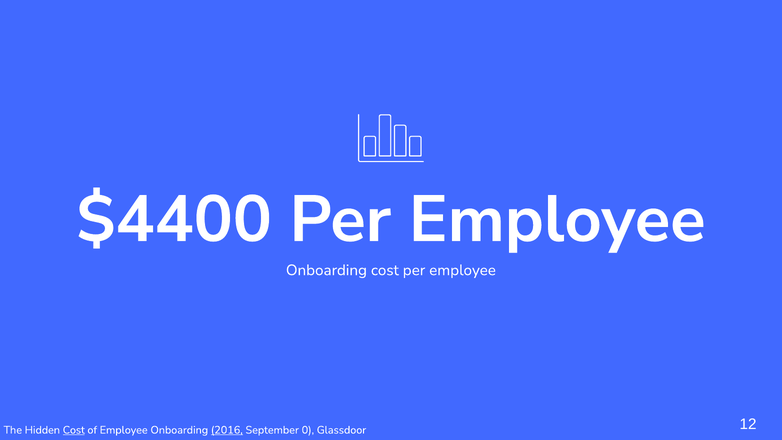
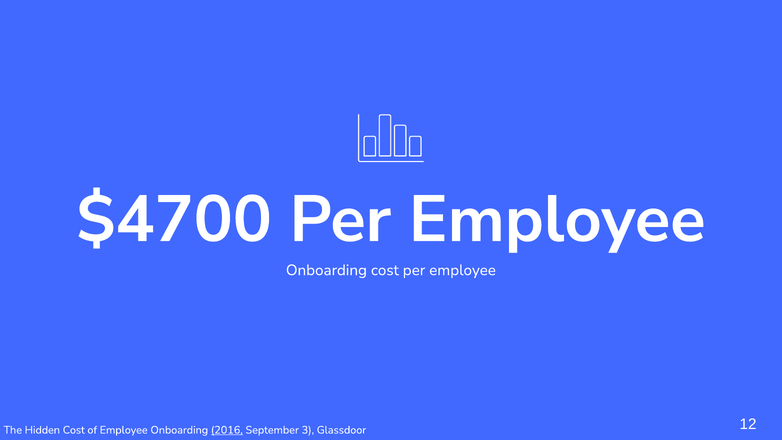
$4400: $4400 -> $4700
Cost at (74, 430) underline: present -> none
0: 0 -> 3
